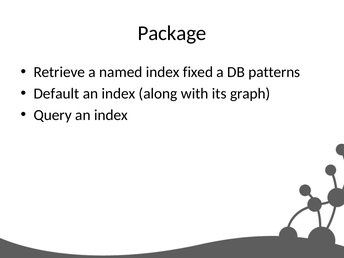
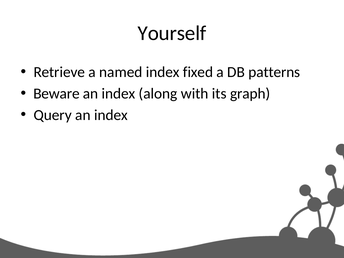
Package: Package -> Yourself
Default: Default -> Beware
